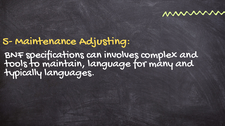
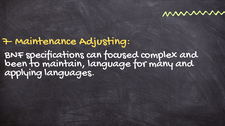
5-: 5- -> 7-
involves: involves -> focused
tools: tools -> been
typically: typically -> applying
